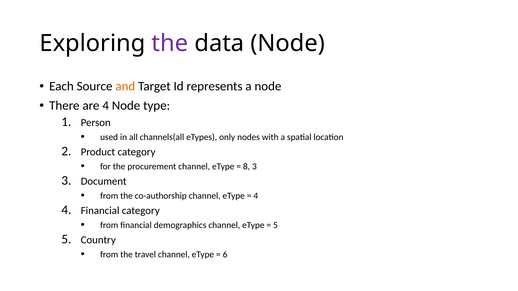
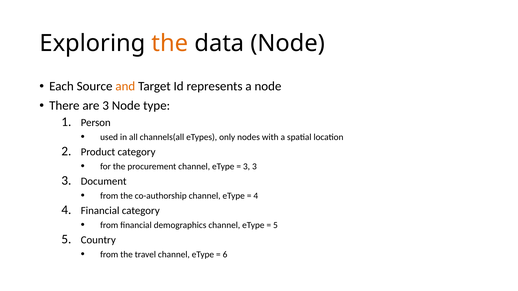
the at (170, 44) colour: purple -> orange
are 4: 4 -> 3
8 at (247, 167): 8 -> 3
